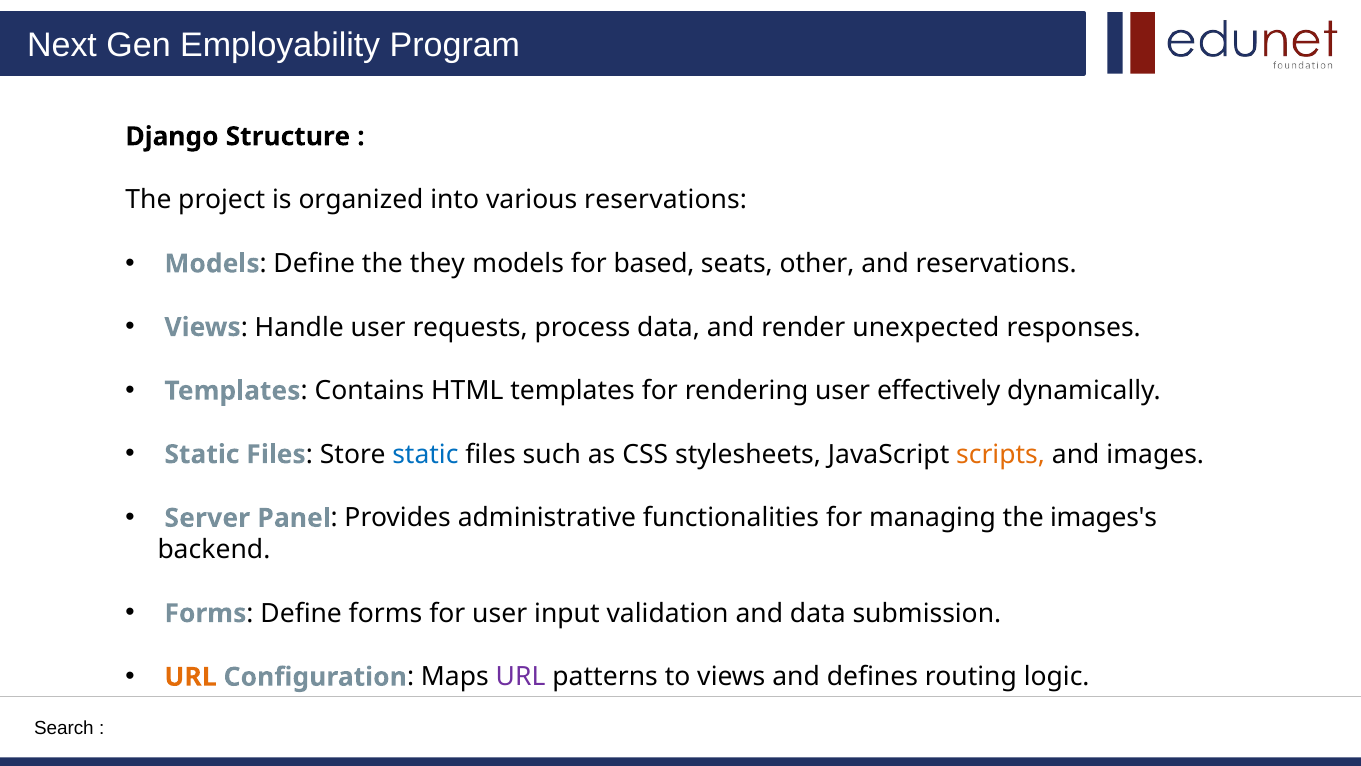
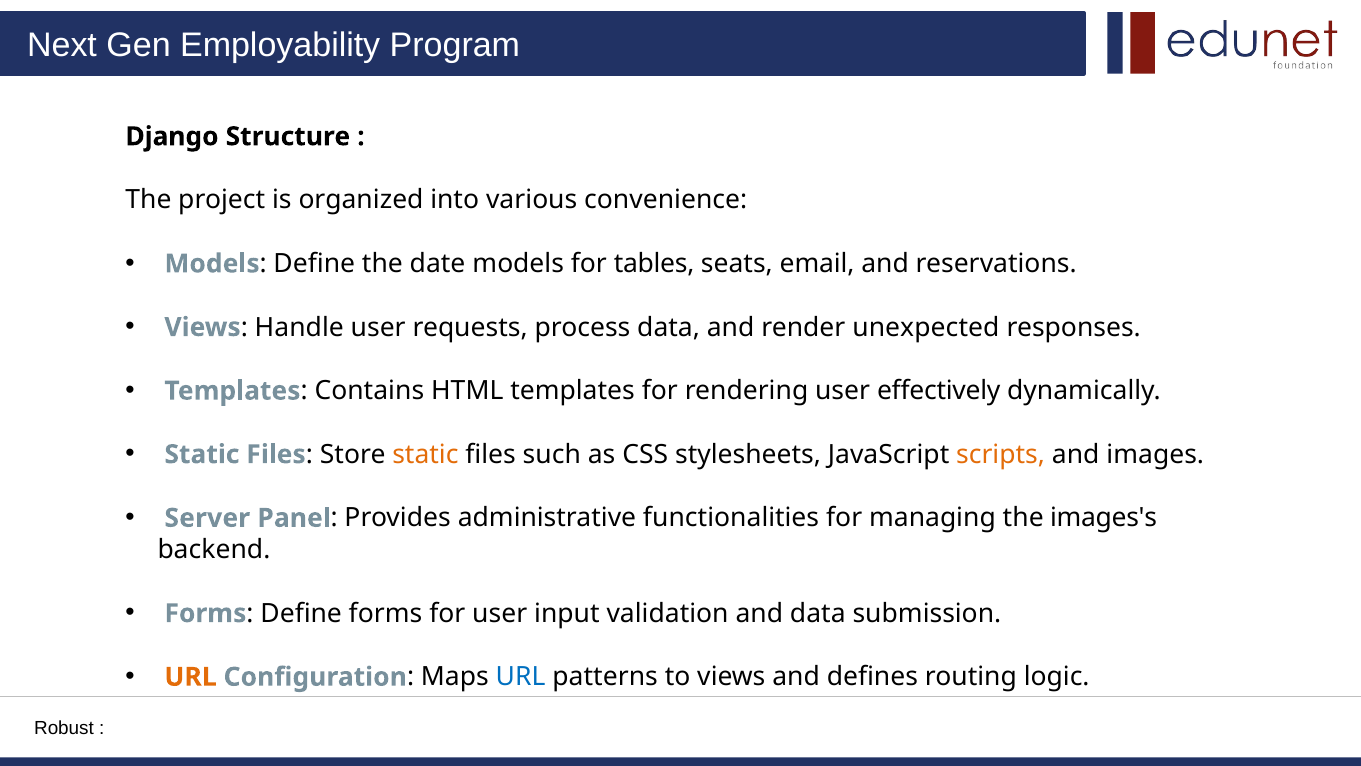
various reservations: reservations -> convenience
they: they -> date
based: based -> tables
other: other -> email
static at (425, 454) colour: blue -> orange
URL at (521, 677) colour: purple -> blue
Search: Search -> Robust
